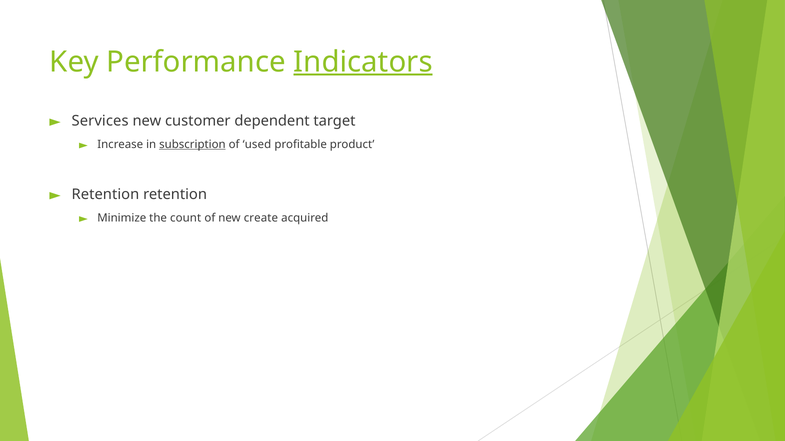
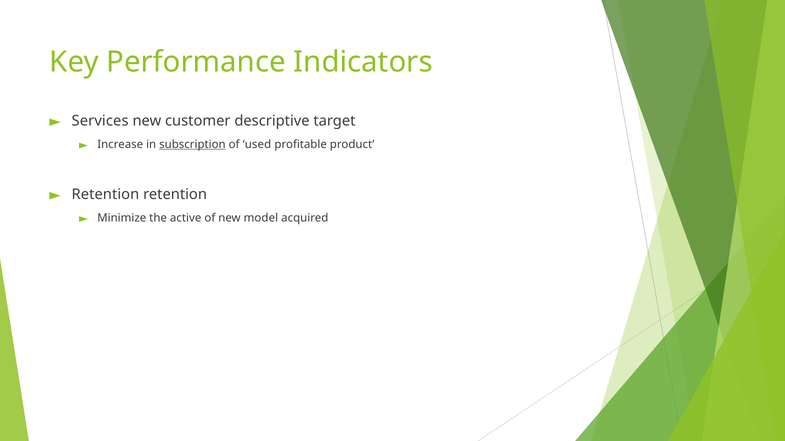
Indicators underline: present -> none
dependent: dependent -> descriptive
count: count -> active
create: create -> model
